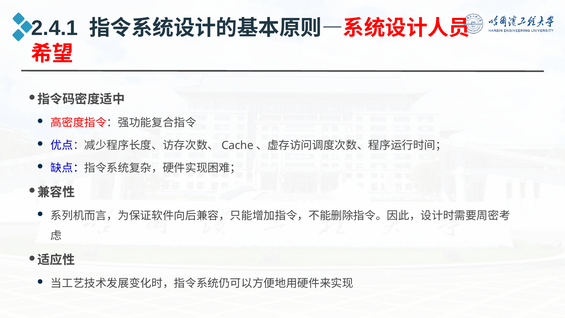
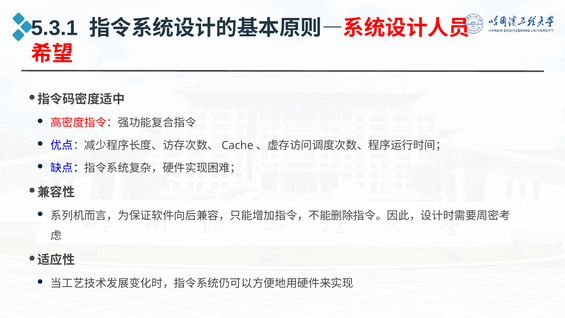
2.4.1: 2.4.1 -> 5.3.1
